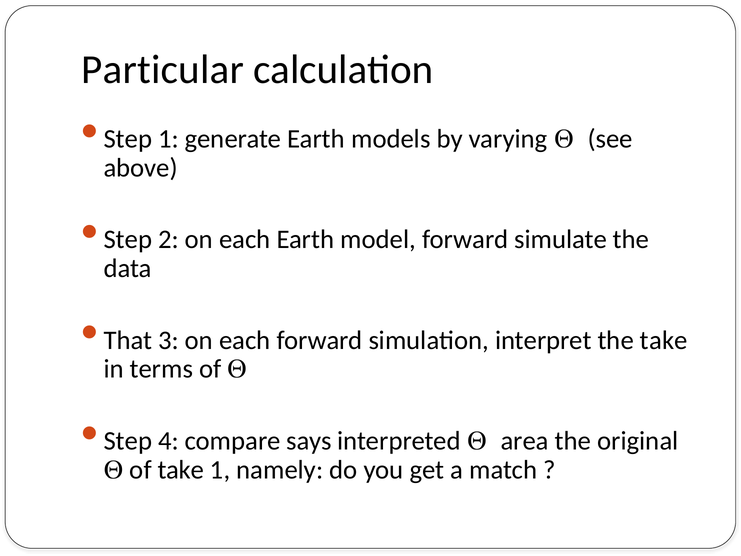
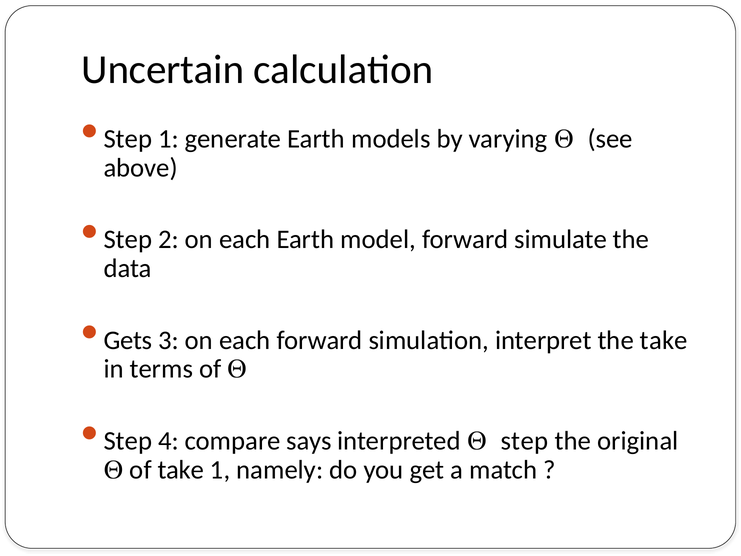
Particular: Particular -> Uncertain
That: That -> Gets
area at (525, 441): area -> step
